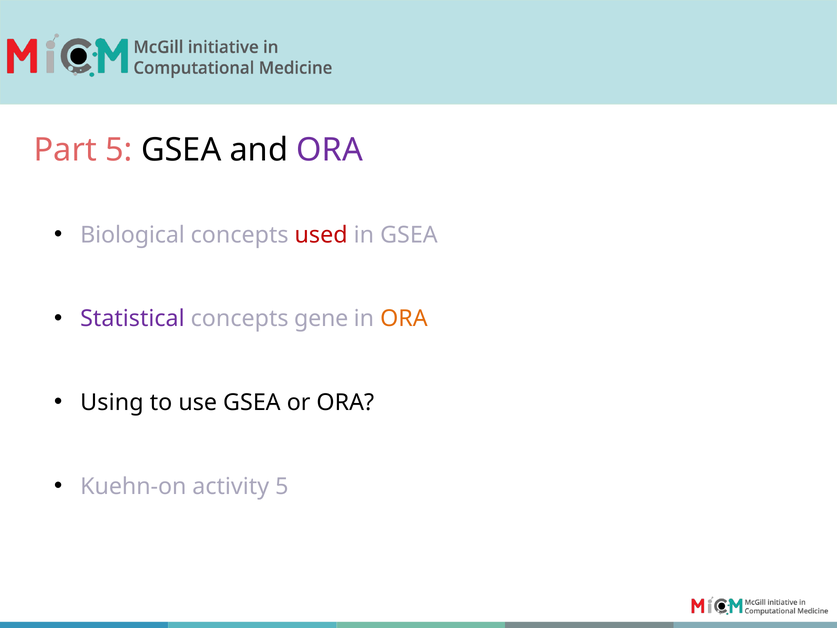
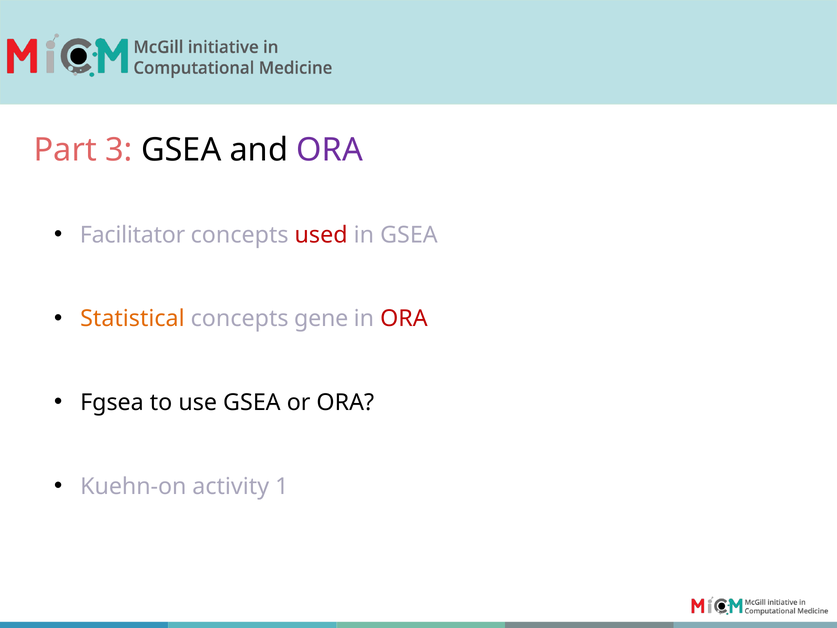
Part 5: 5 -> 3
Biological: Biological -> Facilitator
Statistical colour: purple -> orange
ORA at (404, 319) colour: orange -> red
Using: Using -> Fgsea
activity 5: 5 -> 1
